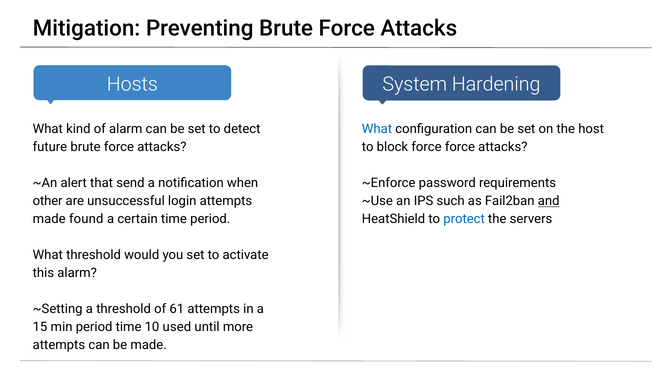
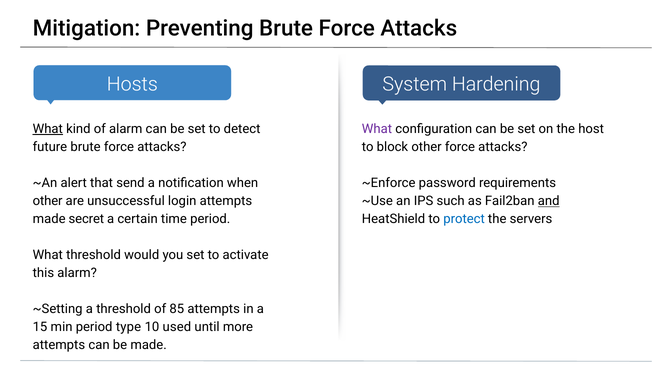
What at (48, 129) underline: none -> present
What at (377, 129) colour: blue -> purple
block force: force -> other
found: found -> secret
61: 61 -> 85
period time: time -> type
